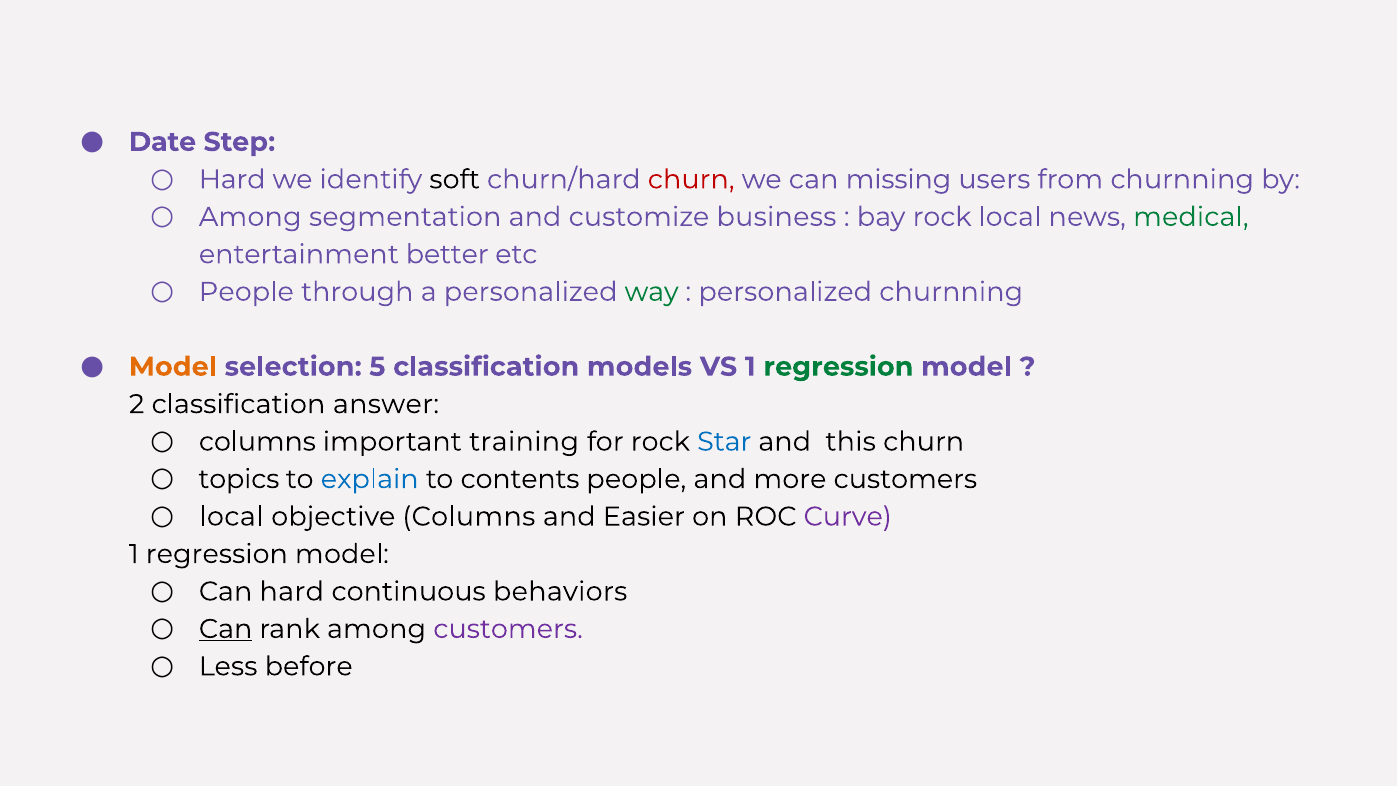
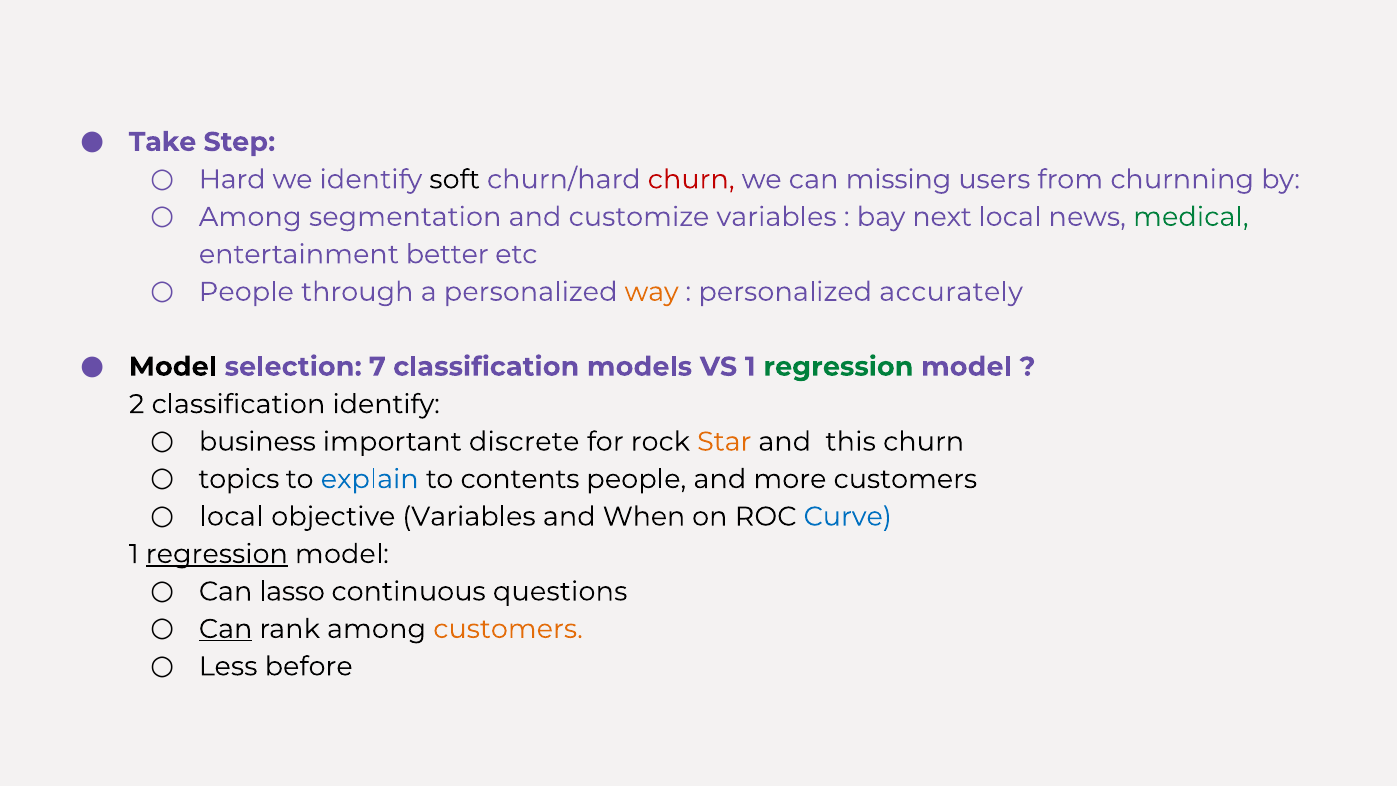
Date: Date -> Take
customize business: business -> variables
bay rock: rock -> next
way colour: green -> orange
personalized churnning: churnning -> accurately
Model at (173, 367) colour: orange -> black
5: 5 -> 7
classification answer: answer -> identify
columns at (257, 442): columns -> business
training: training -> discrete
Star colour: blue -> orange
objective Columns: Columns -> Variables
Easier: Easier -> When
Curve colour: purple -> blue
regression at (217, 554) underline: none -> present
Can hard: hard -> lasso
behaviors: behaviors -> questions
customers at (508, 629) colour: purple -> orange
